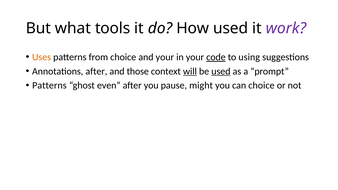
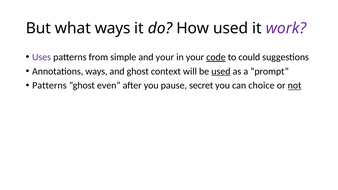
what tools: tools -> ways
Uses colour: orange -> purple
from choice: choice -> simple
using: using -> could
Annotations after: after -> ways
and those: those -> ghost
will underline: present -> none
might: might -> secret
not underline: none -> present
